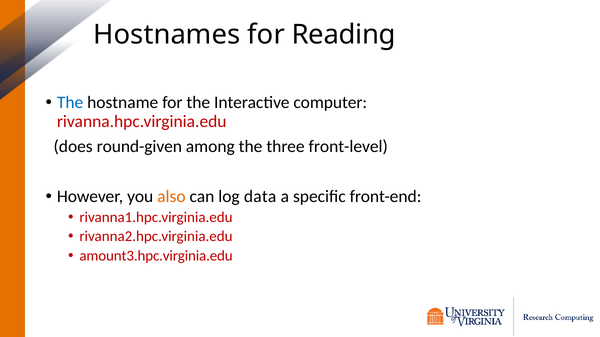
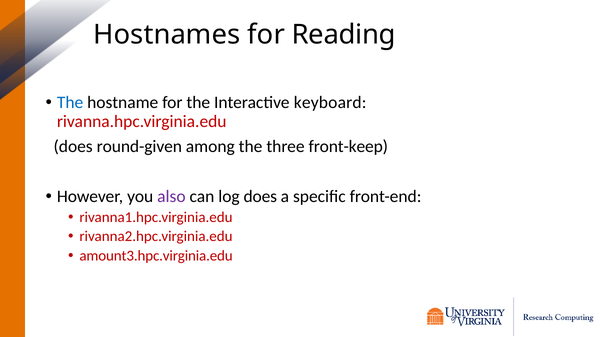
computer: computer -> keyboard
front-level: front-level -> front-keep
also colour: orange -> purple
log data: data -> does
